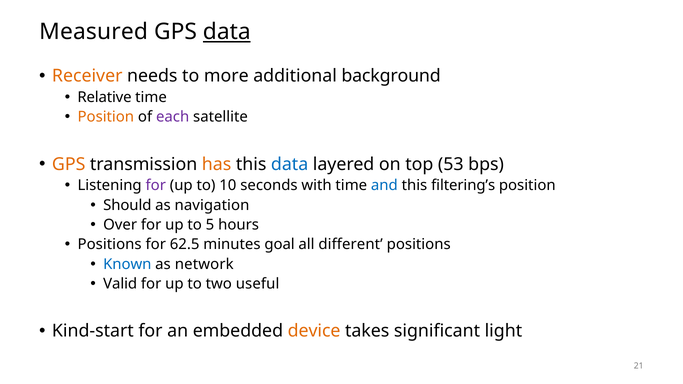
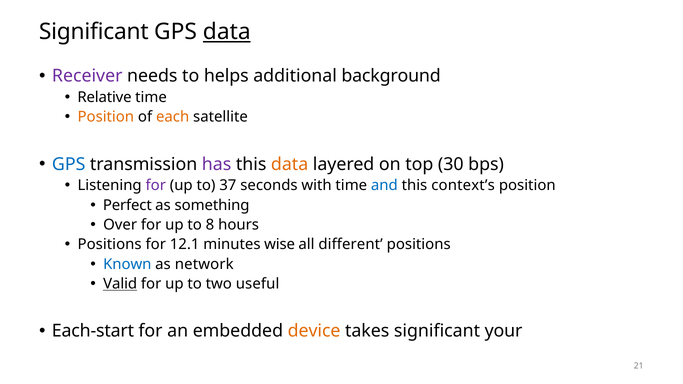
Measured at (94, 32): Measured -> Significant
Receiver colour: orange -> purple
more: more -> helps
each colour: purple -> orange
GPS at (69, 164) colour: orange -> blue
has colour: orange -> purple
data at (290, 164) colour: blue -> orange
53: 53 -> 30
10: 10 -> 37
filtering’s: filtering’s -> context’s
Should: Should -> Perfect
navigation: navigation -> something
5: 5 -> 8
62.5: 62.5 -> 12.1
goal: goal -> wise
Valid underline: none -> present
Kind-start: Kind-start -> Each-start
light: light -> your
